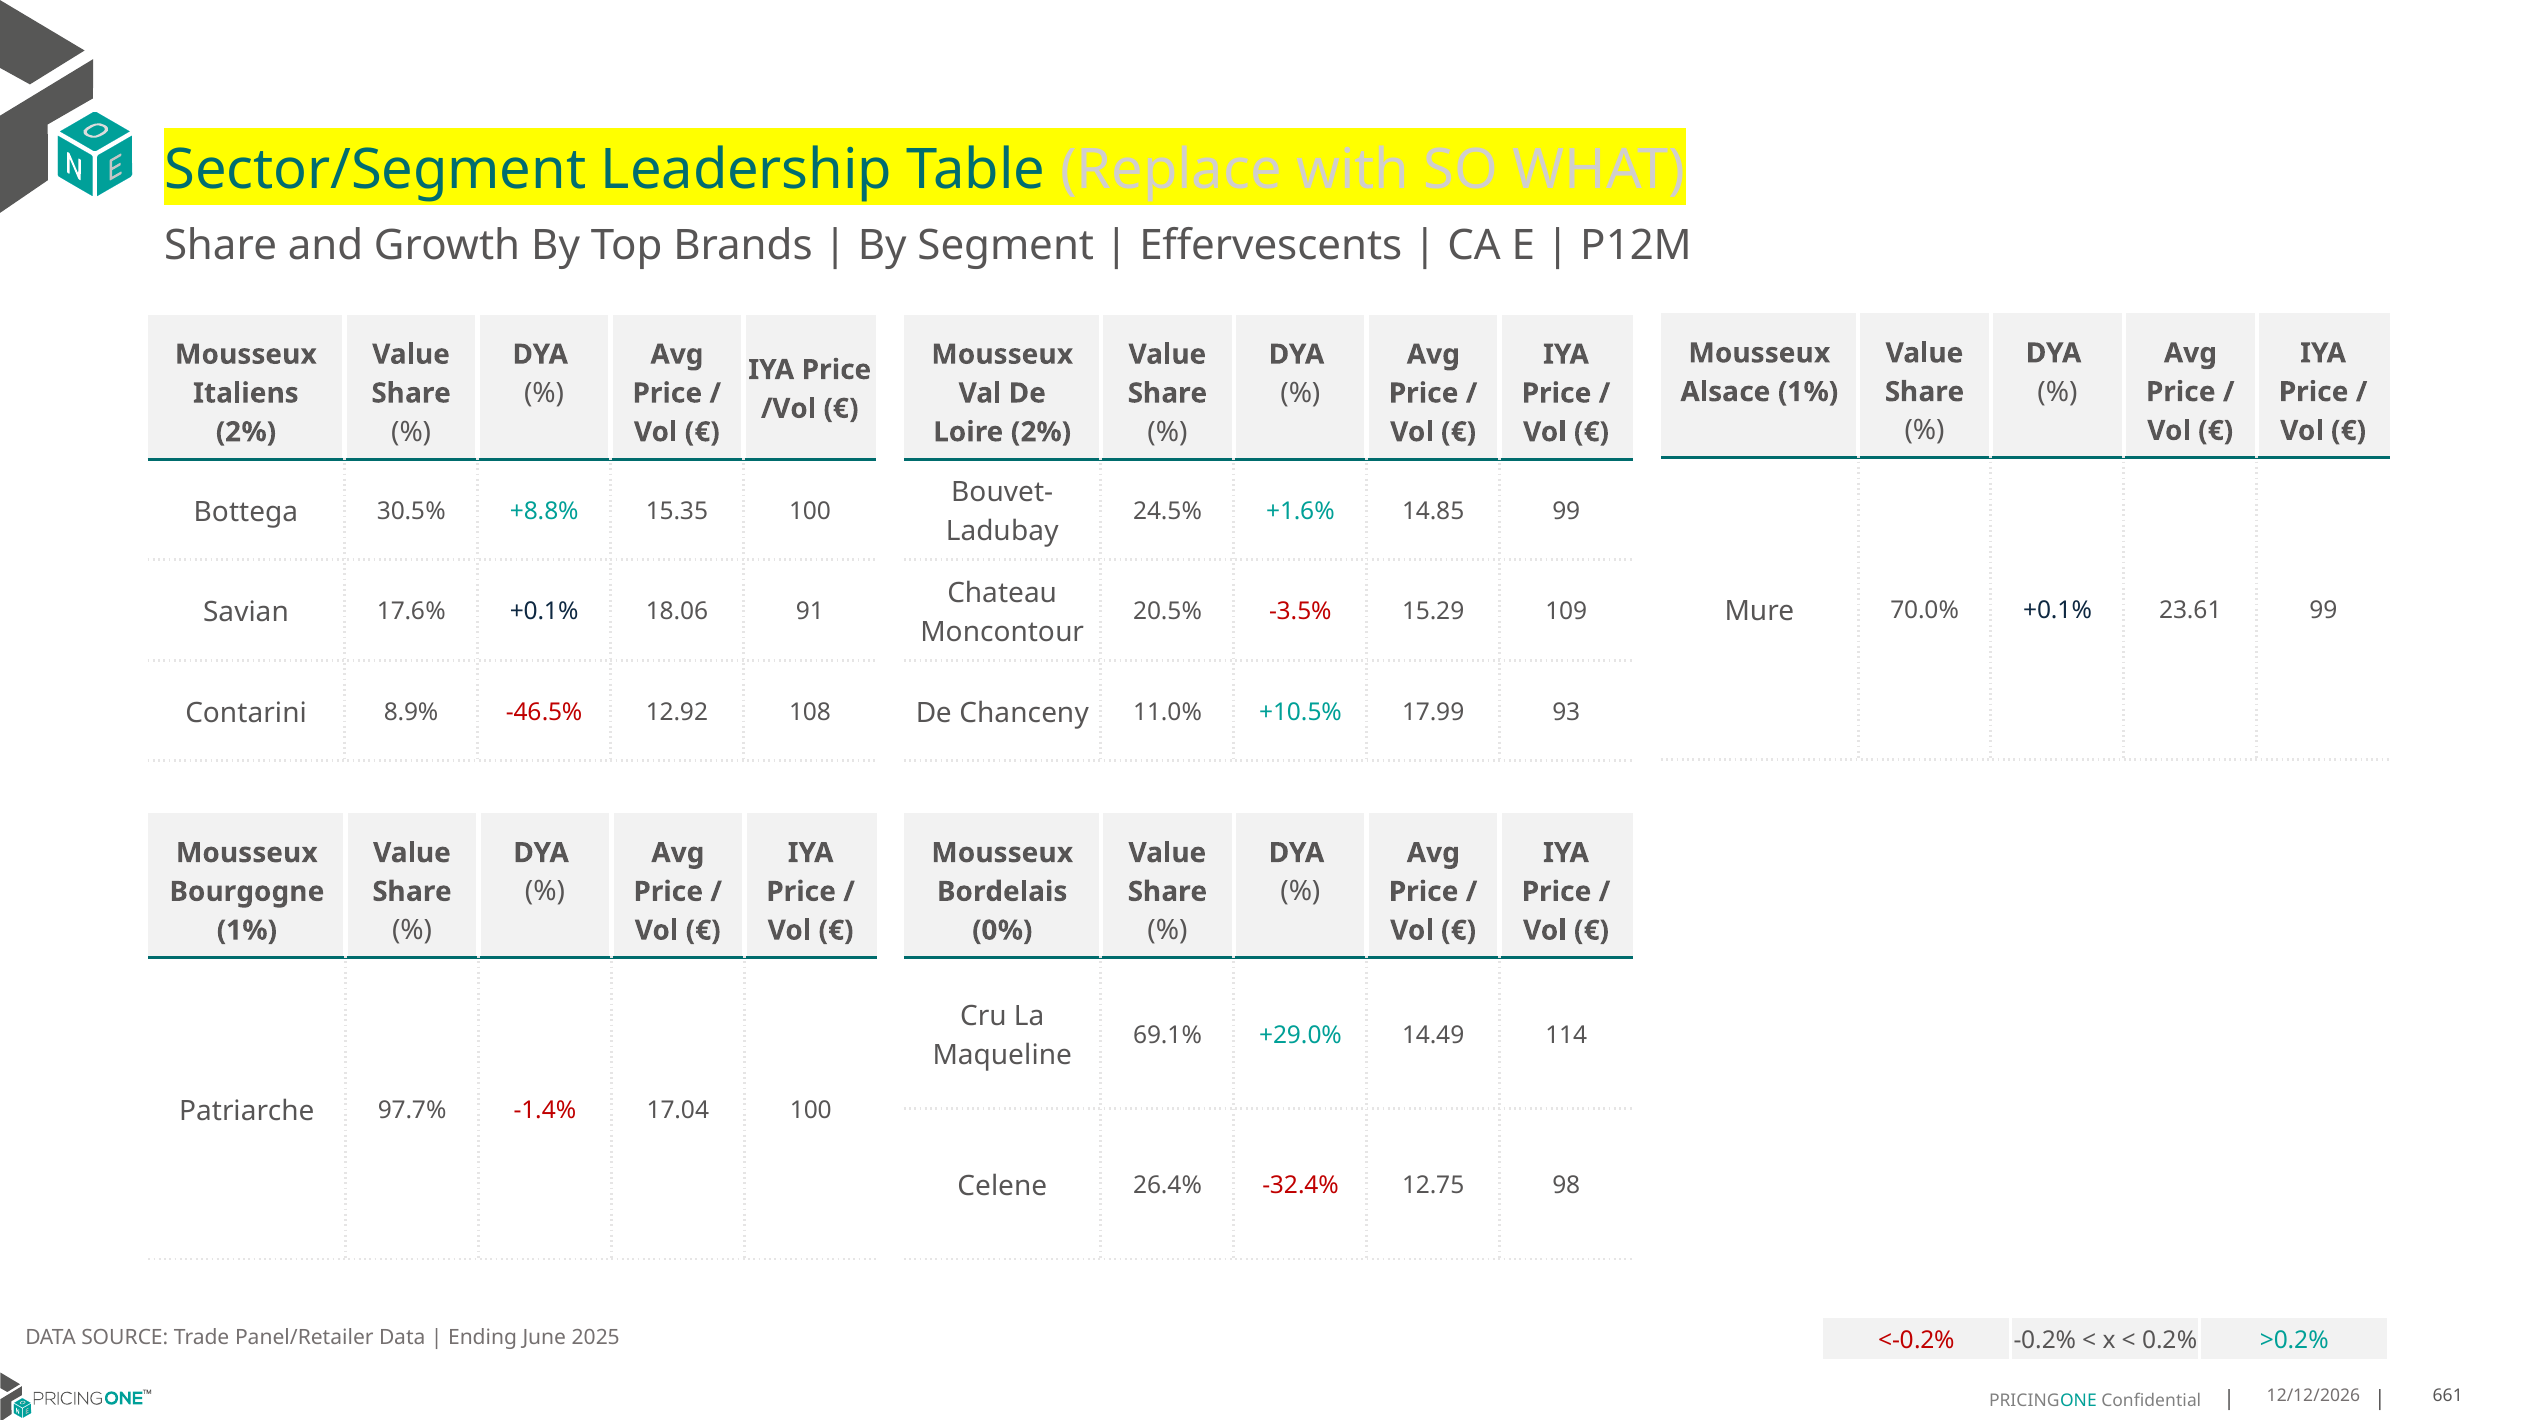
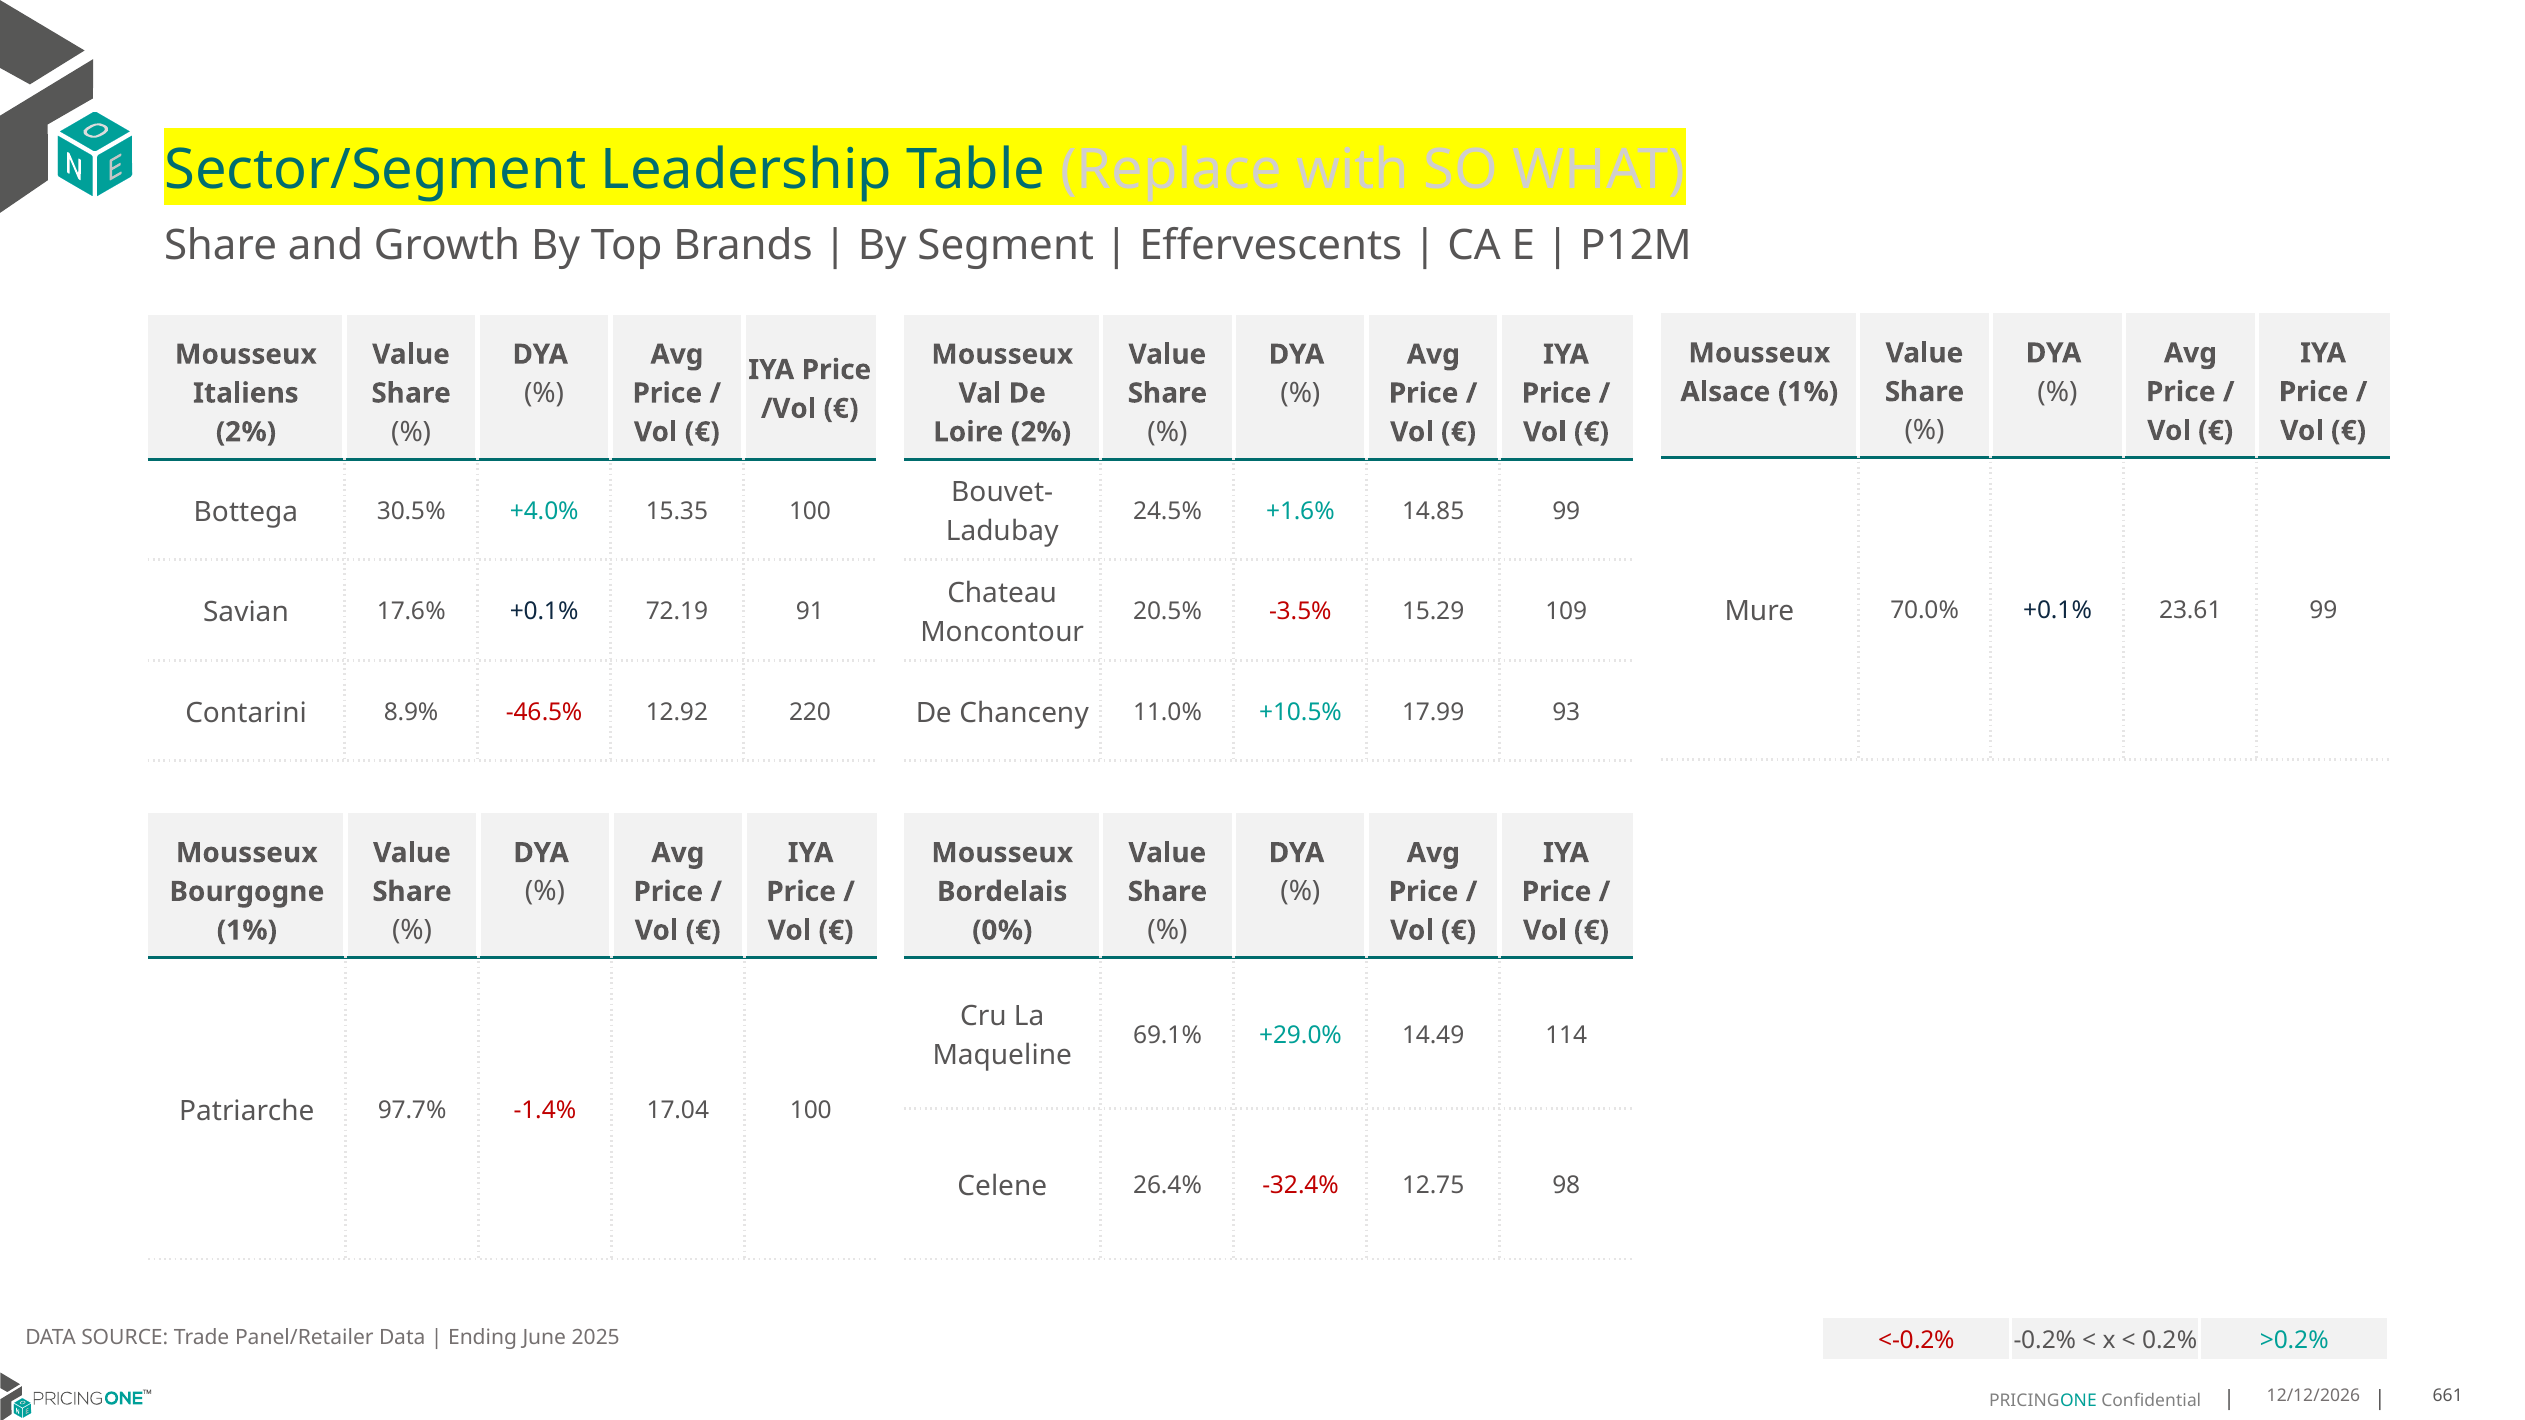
+8.8%: +8.8% -> +4.0%
18.06: 18.06 -> 72.19
108: 108 -> 220
